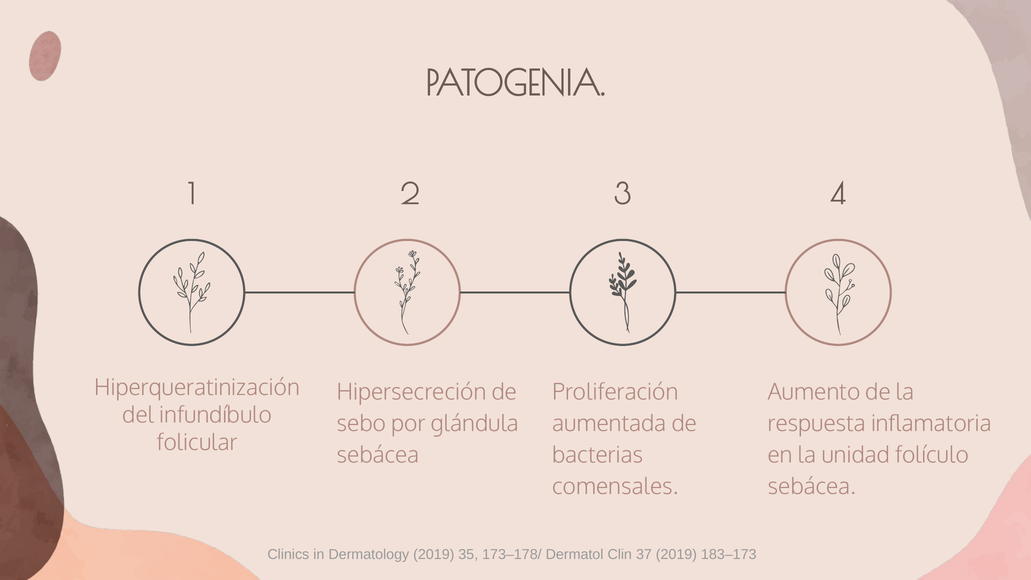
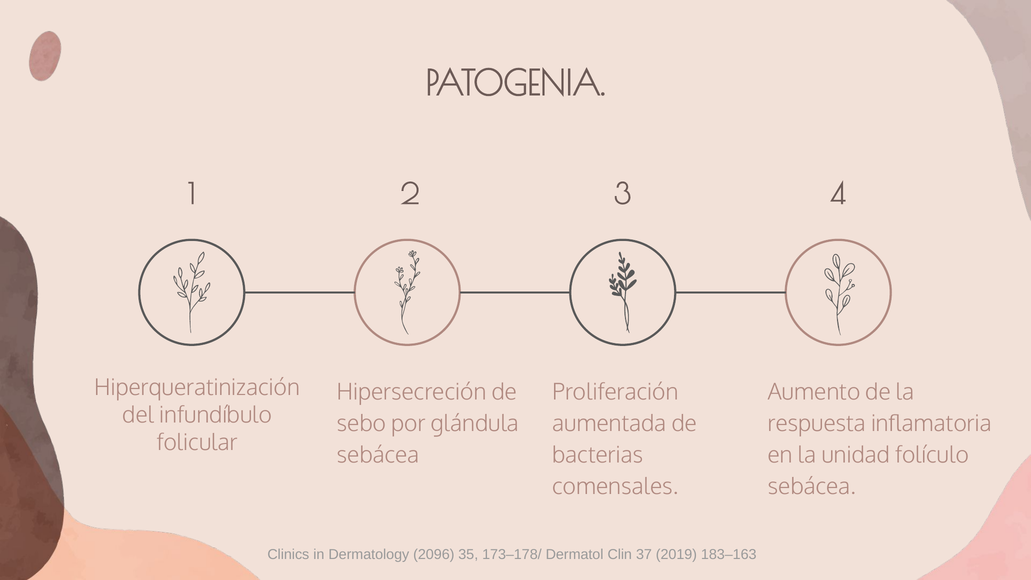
Dermatology 2019: 2019 -> 2096
183–173: 183–173 -> 183–163
